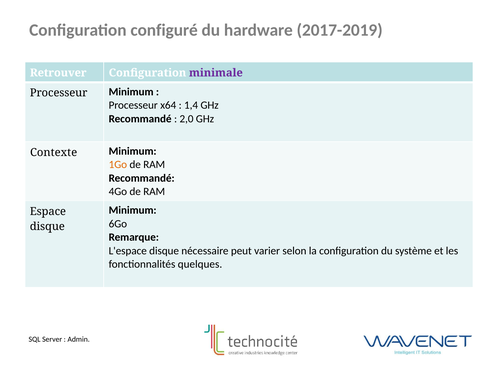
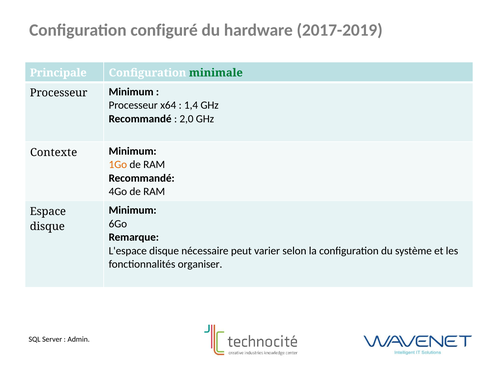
Retrouver: Retrouver -> Principale
minimale colour: purple -> green
quelques: quelques -> organiser
